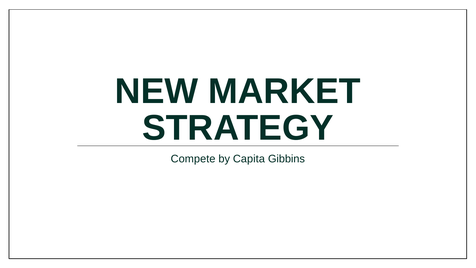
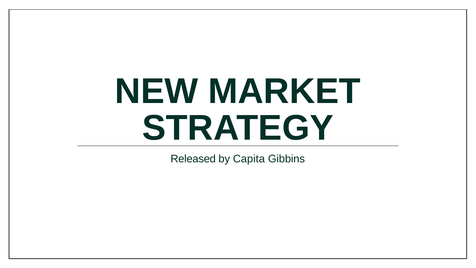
Compete: Compete -> Released
